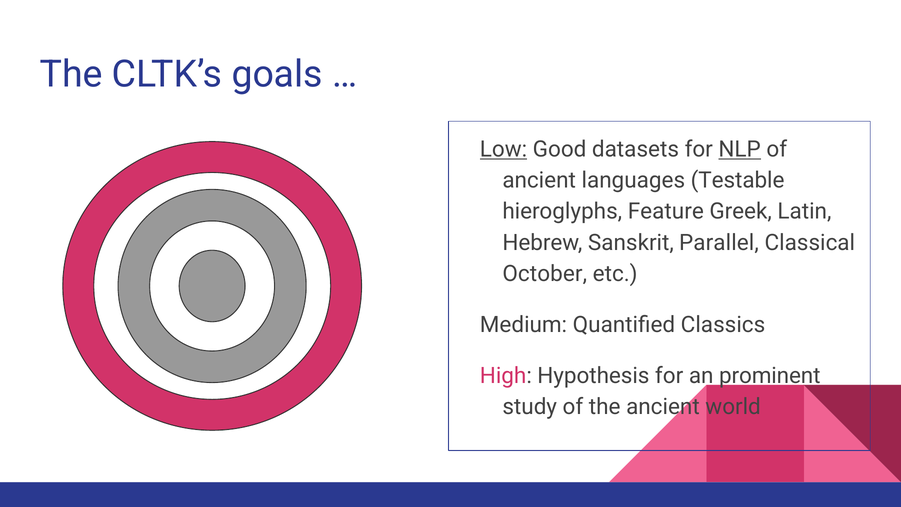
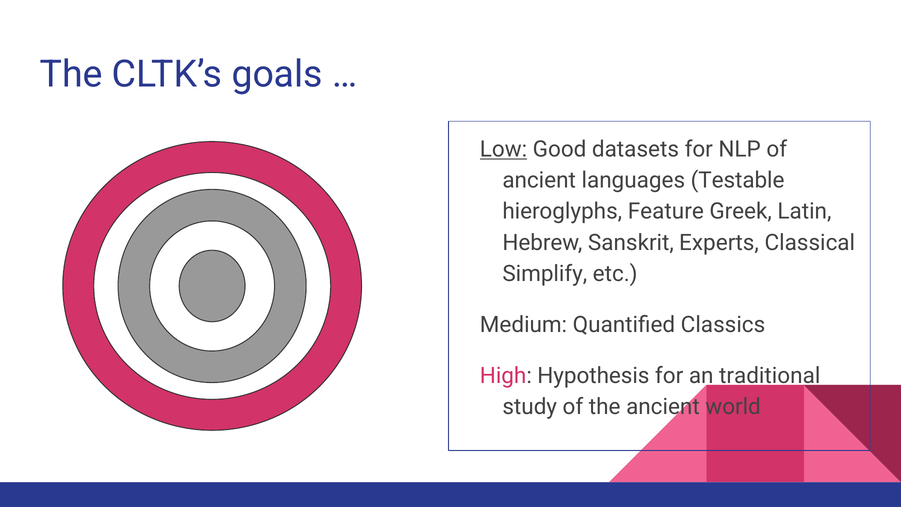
NLP underline: present -> none
Parallel: Parallel -> Experts
October: October -> Simplify
prominent: prominent -> traditional
